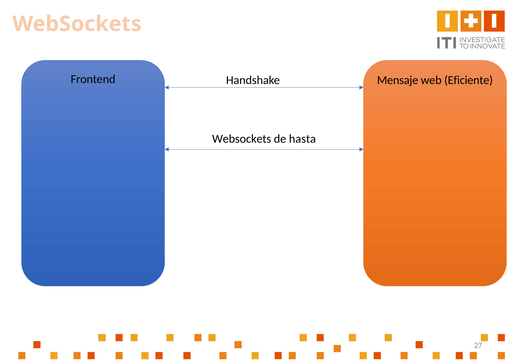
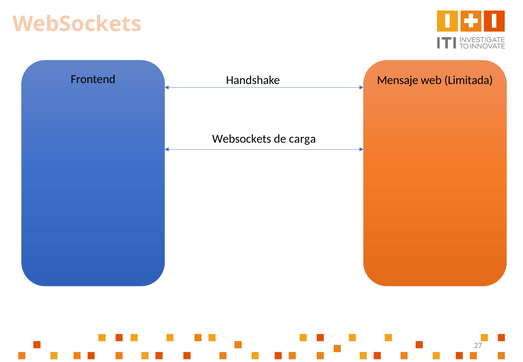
Eficiente: Eficiente -> Limitada
hasta: hasta -> carga
